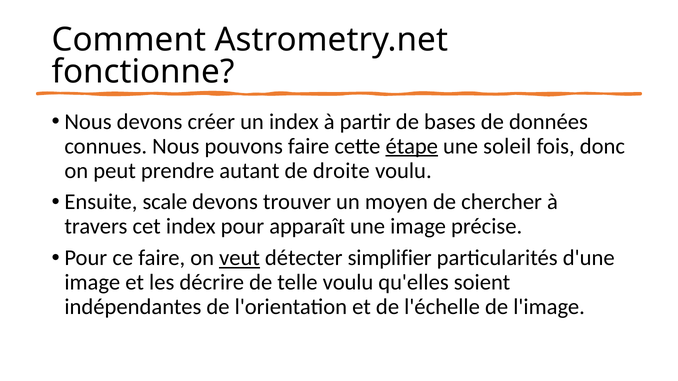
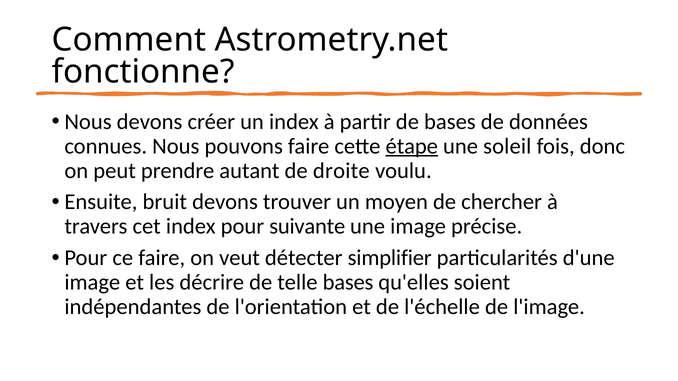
scale: scale -> bruit
apparaît: apparaît -> suivante
veut underline: present -> none
telle voulu: voulu -> bases
